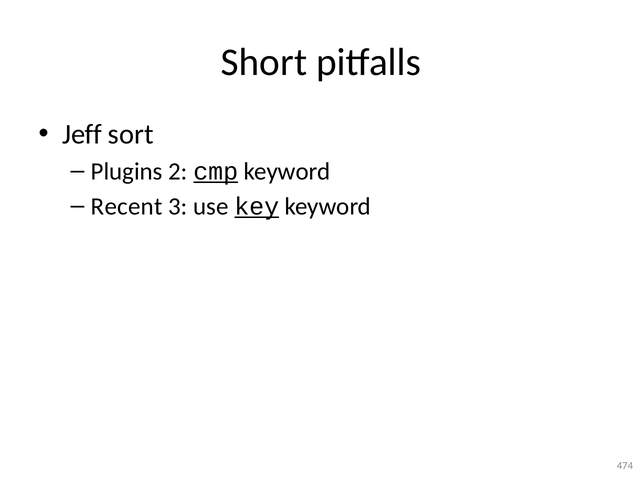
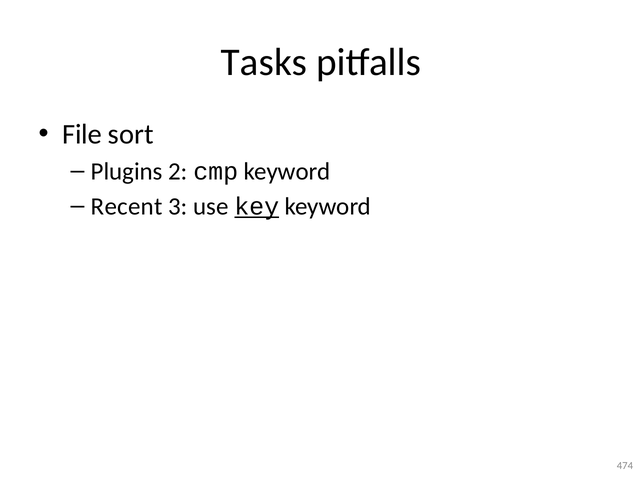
Short: Short -> Tasks
Jeff: Jeff -> File
cmp underline: present -> none
